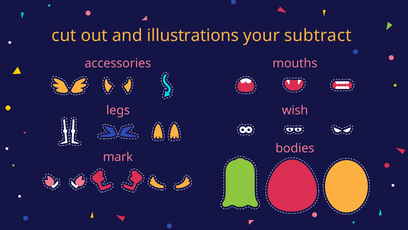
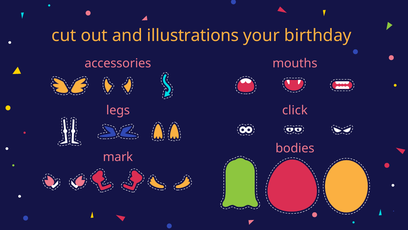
subtract: subtract -> birthday
wish: wish -> click
